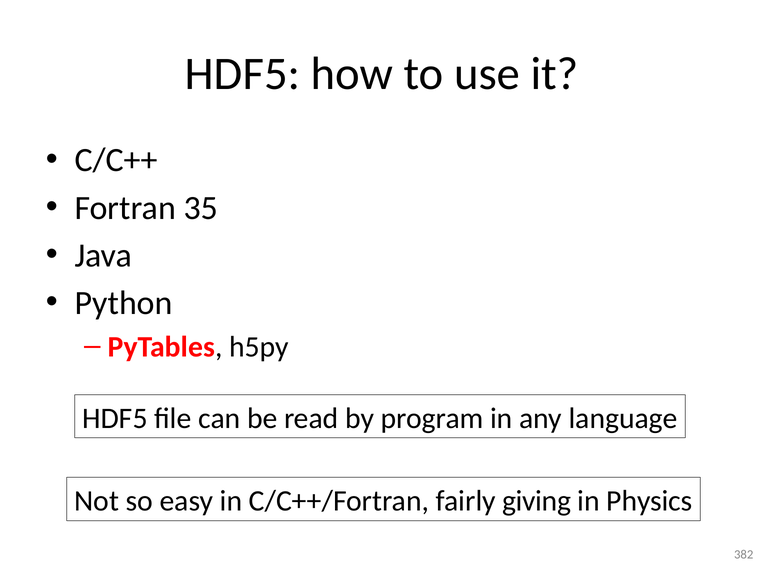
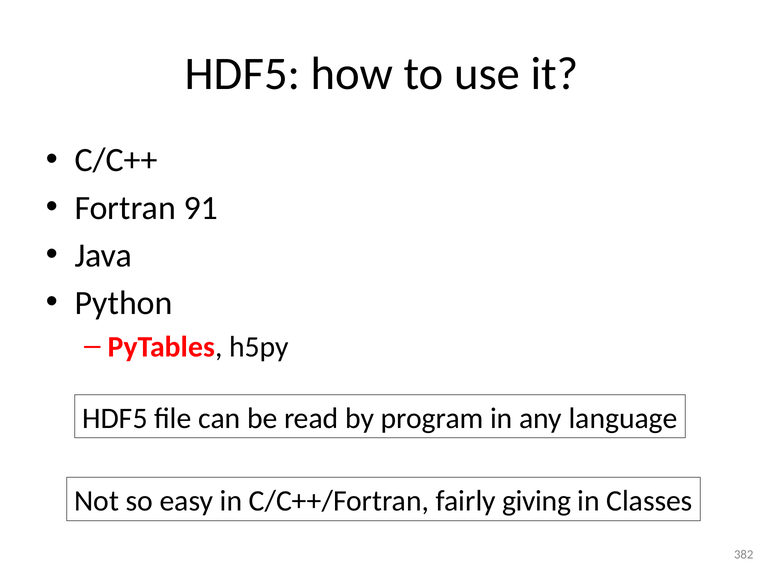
35: 35 -> 91
Physics: Physics -> Classes
